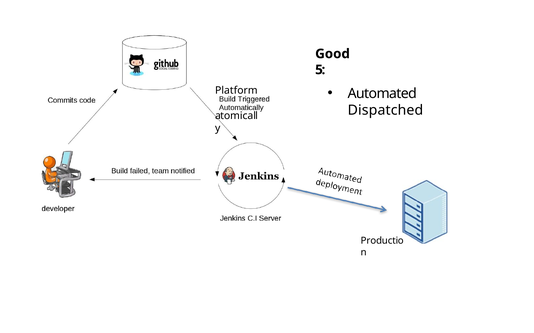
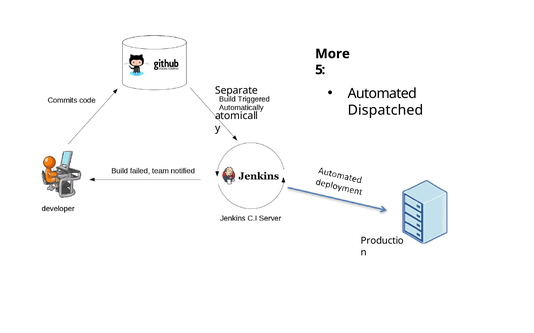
Good: Good -> More
Platform: Platform -> Separate
